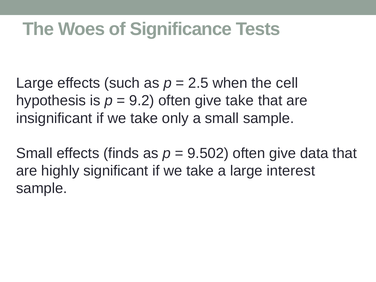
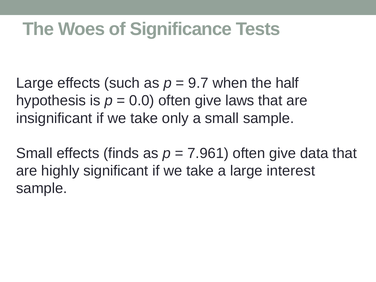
2.5: 2.5 -> 9.7
cell: cell -> half
9.2: 9.2 -> 0.0
give take: take -> laws
9.502: 9.502 -> 7.961
